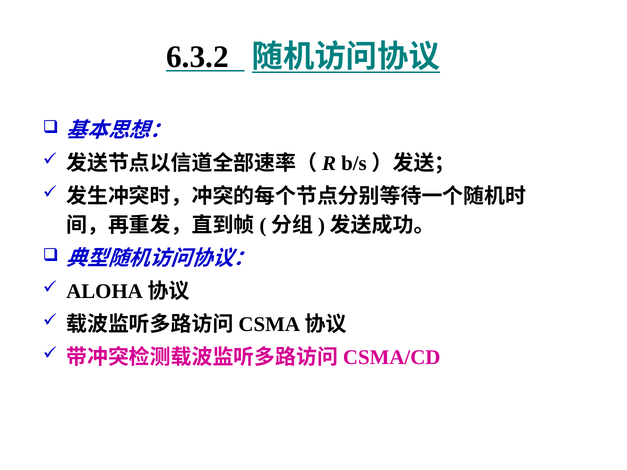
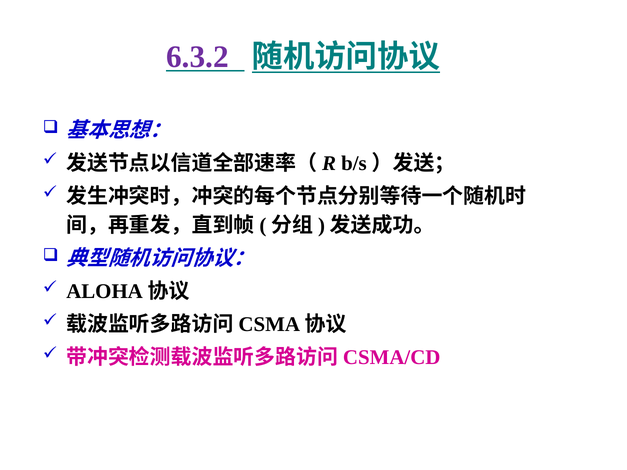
6.3.2 colour: black -> purple
